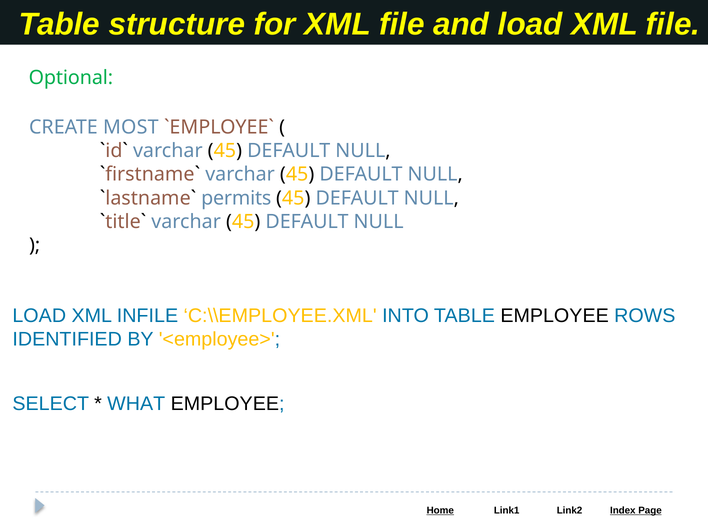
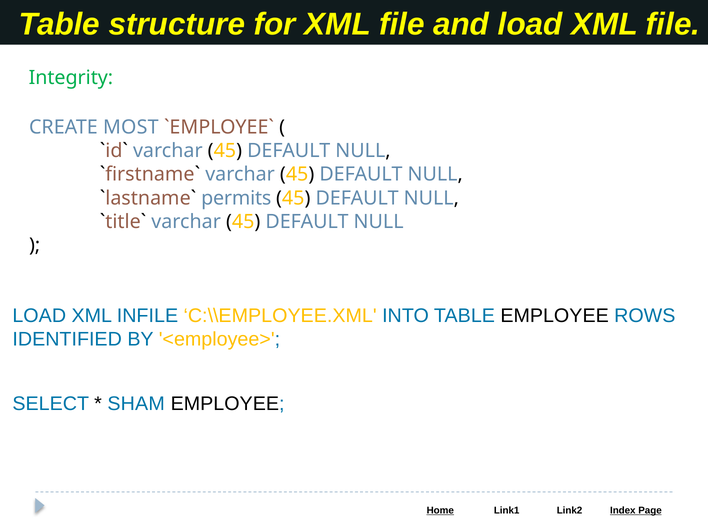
Optional: Optional -> Integrity
WHAT: WHAT -> SHAM
